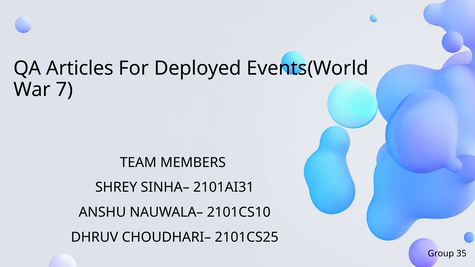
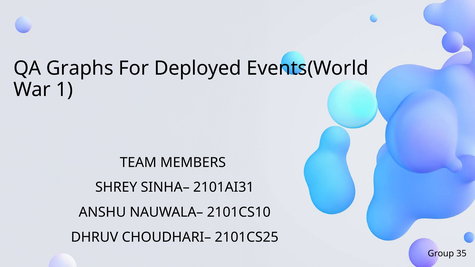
Articles: Articles -> Graphs
7: 7 -> 1
